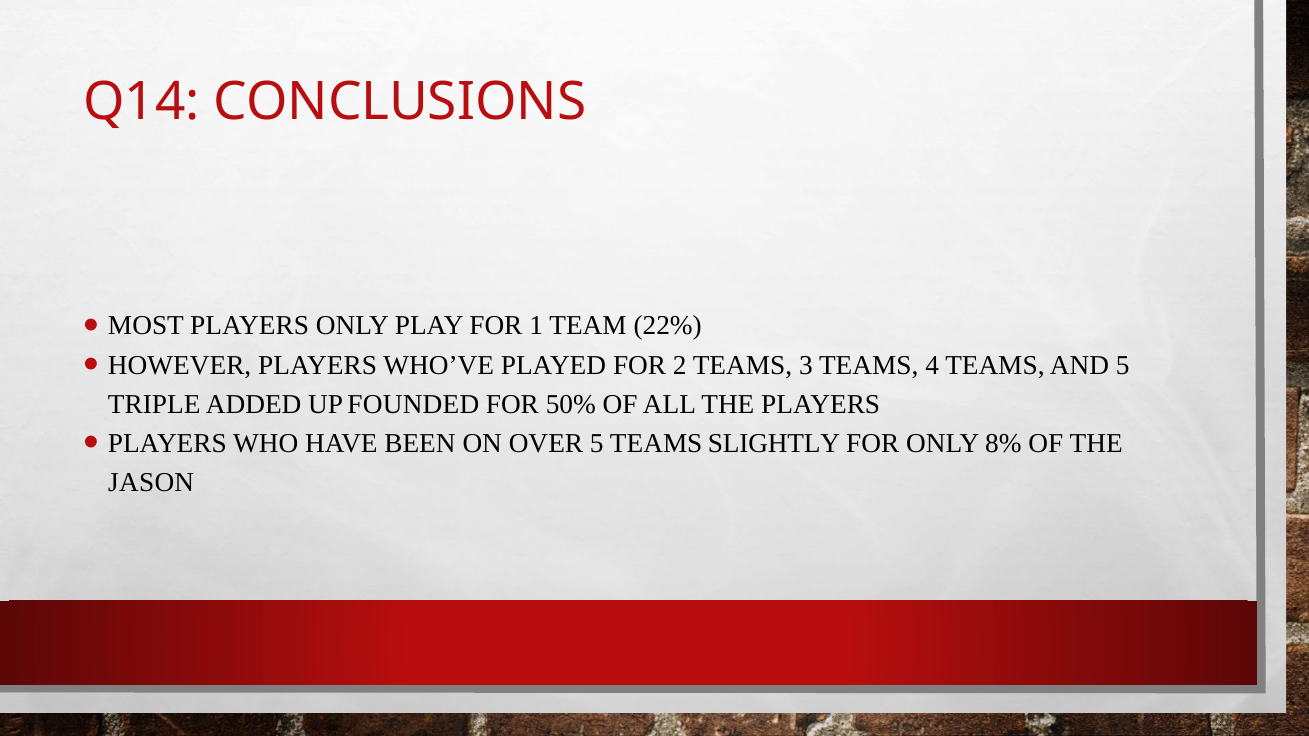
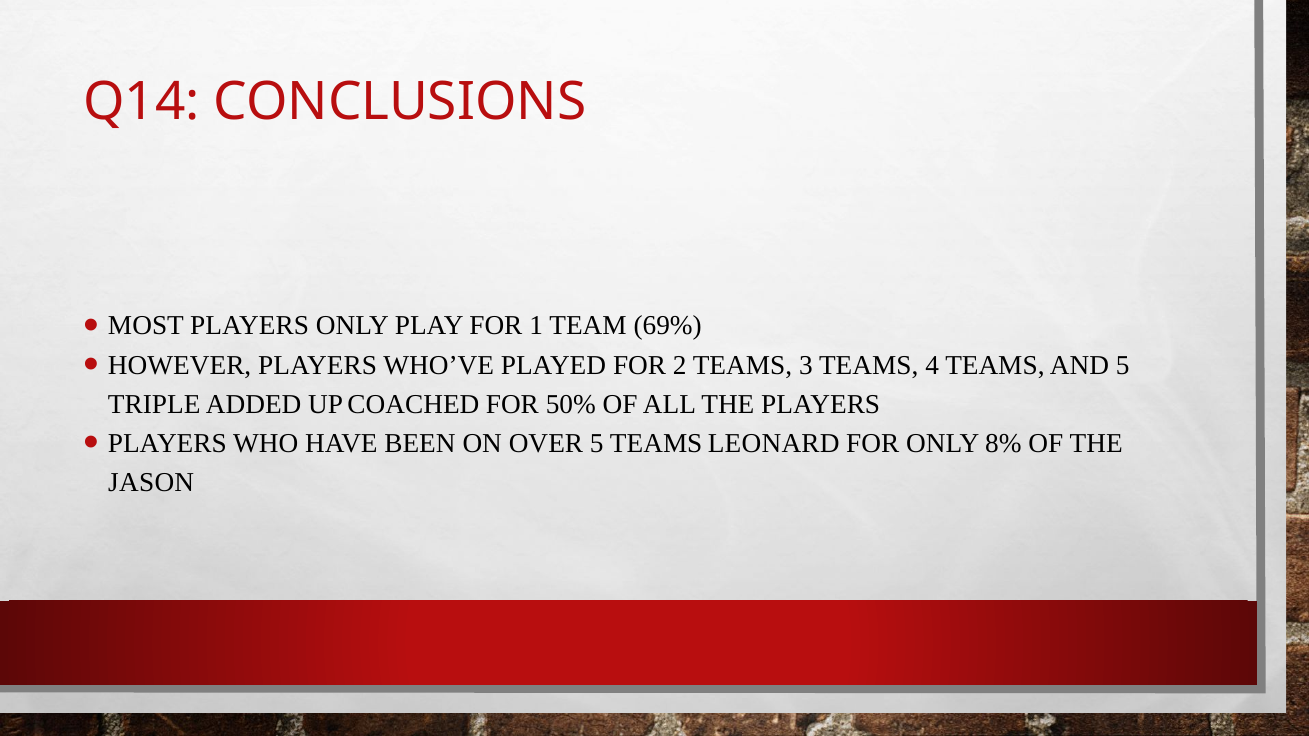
22%: 22% -> 69%
FOUNDED: FOUNDED -> COACHED
SLIGHTLY: SLIGHTLY -> LEONARD
